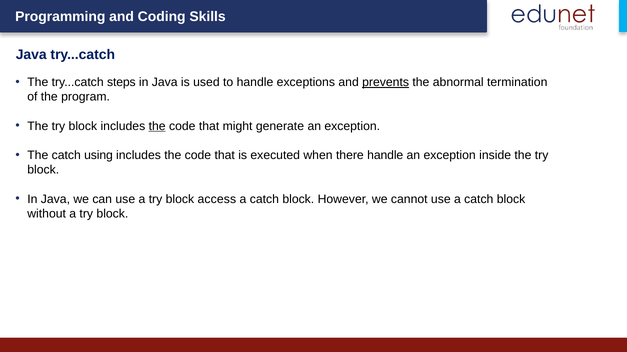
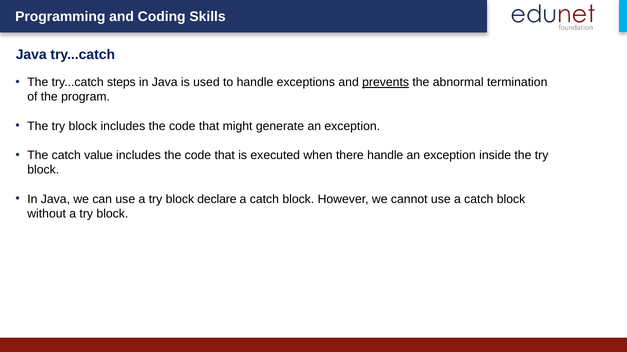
the at (157, 126) underline: present -> none
using: using -> value
access: access -> declare
